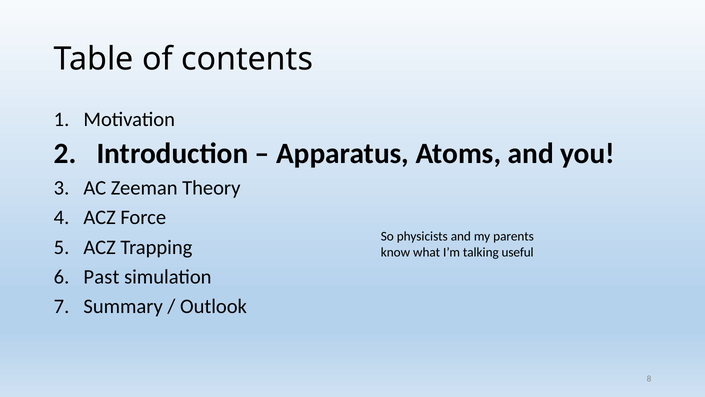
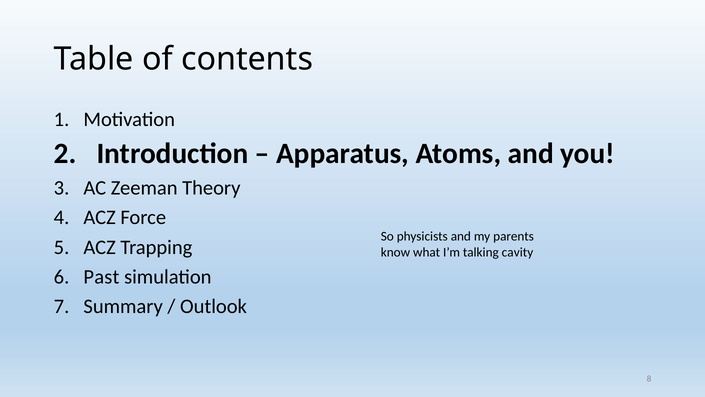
useful: useful -> cavity
